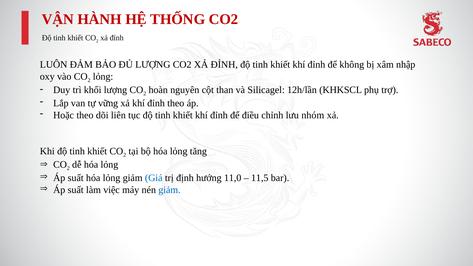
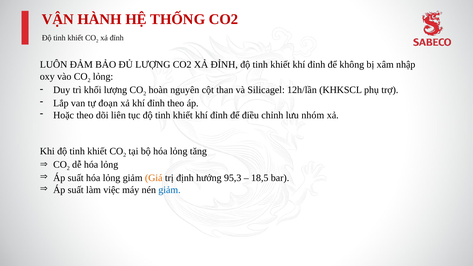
vững: vững -> đoạn
Giá colour: blue -> orange
11,0: 11,0 -> 95,3
11,5: 11,5 -> 18,5
